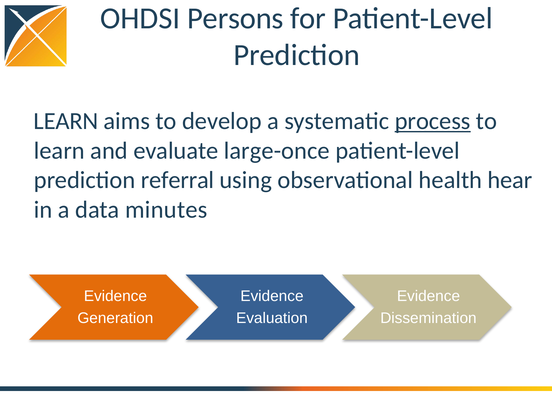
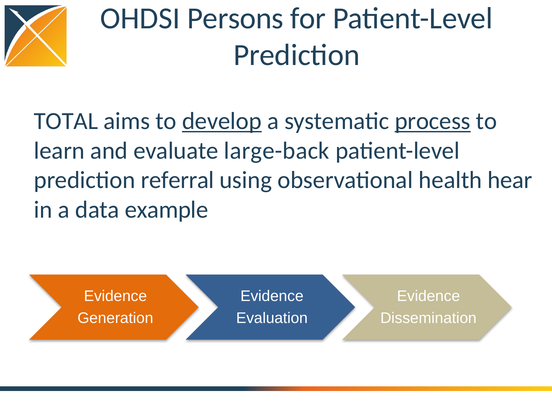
LEARN at (66, 121): LEARN -> TOTAL
develop underline: none -> present
large-once: large-once -> large-back
minutes: minutes -> example
